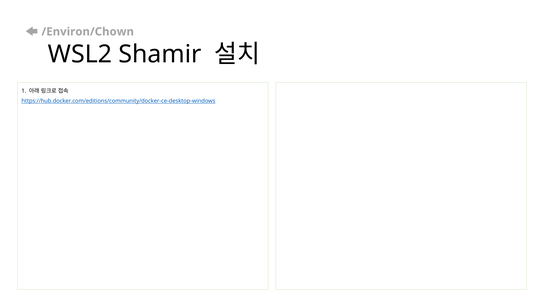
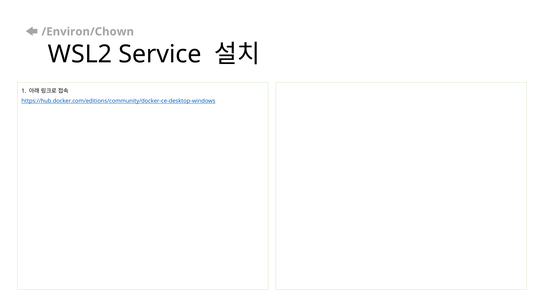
Shamir: Shamir -> Service
